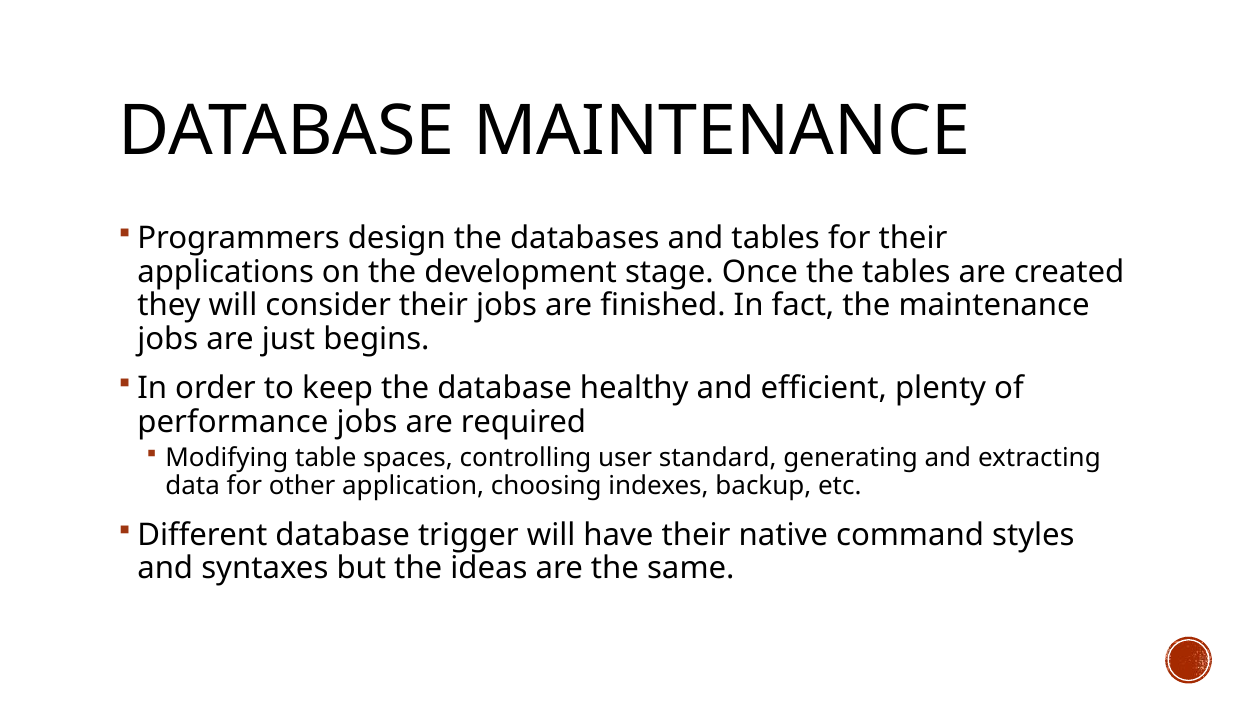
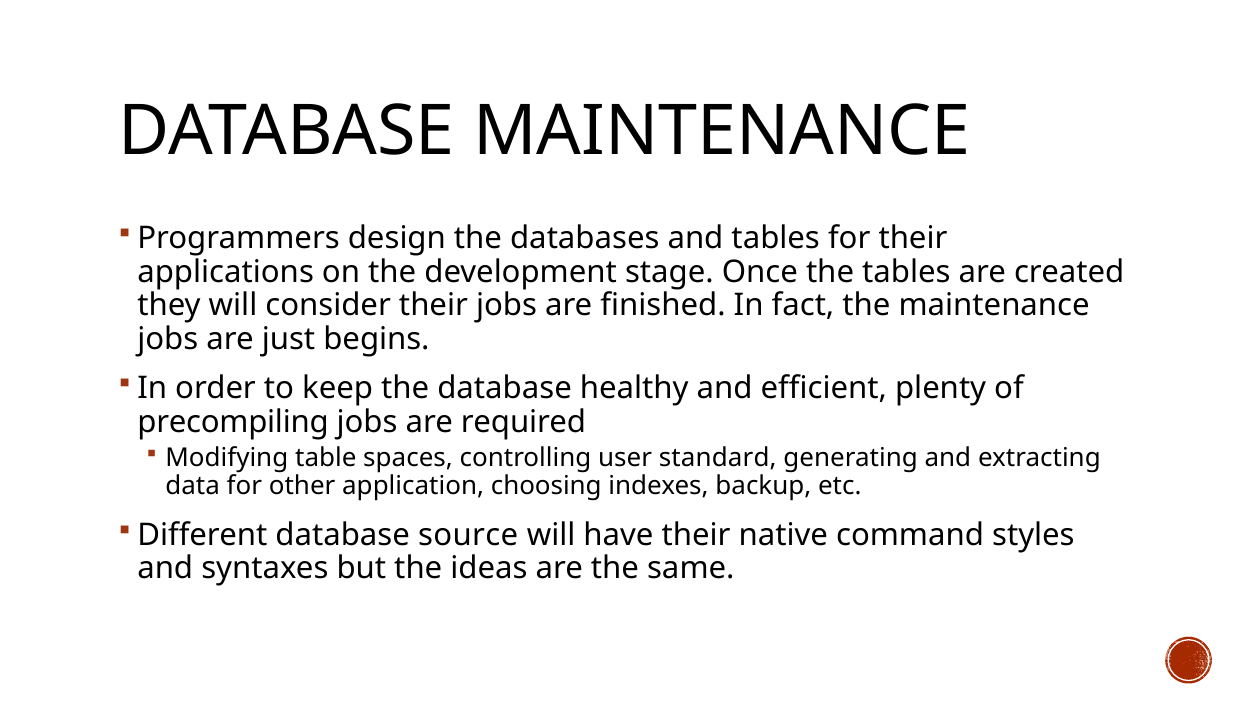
performance: performance -> precompiling
trigger: trigger -> source
